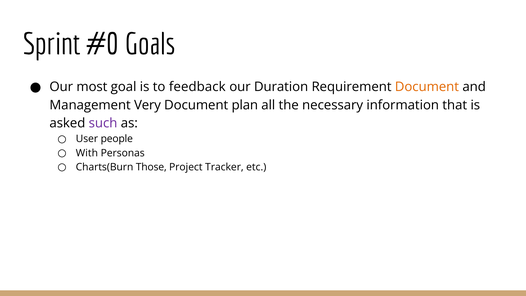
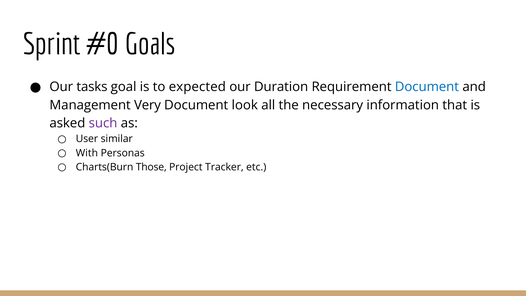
most: most -> tasks
feedback: feedback -> expected
Document at (427, 87) colour: orange -> blue
plan: plan -> look
people: people -> similar
